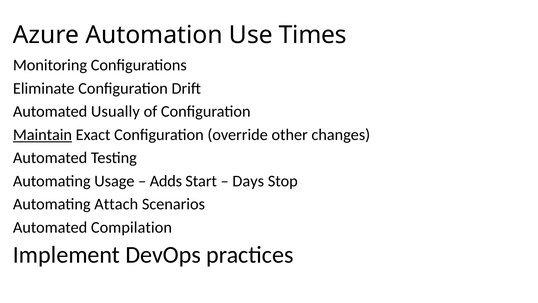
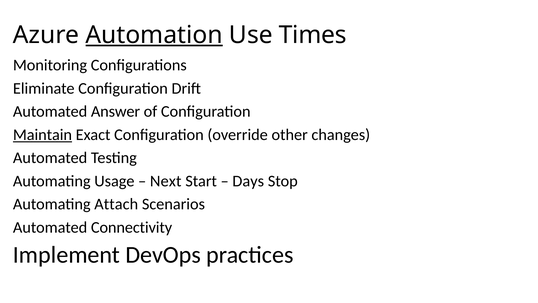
Automation underline: none -> present
Usually: Usually -> Answer
Adds: Adds -> Next
Compilation: Compilation -> Connectivity
